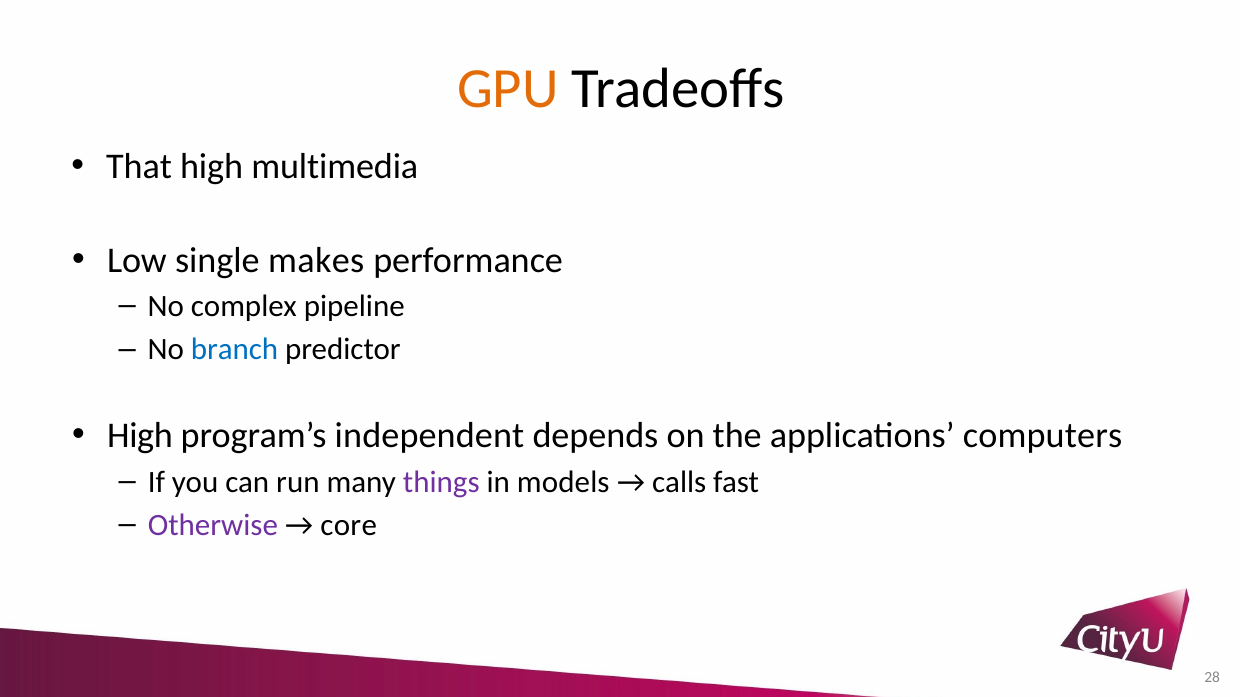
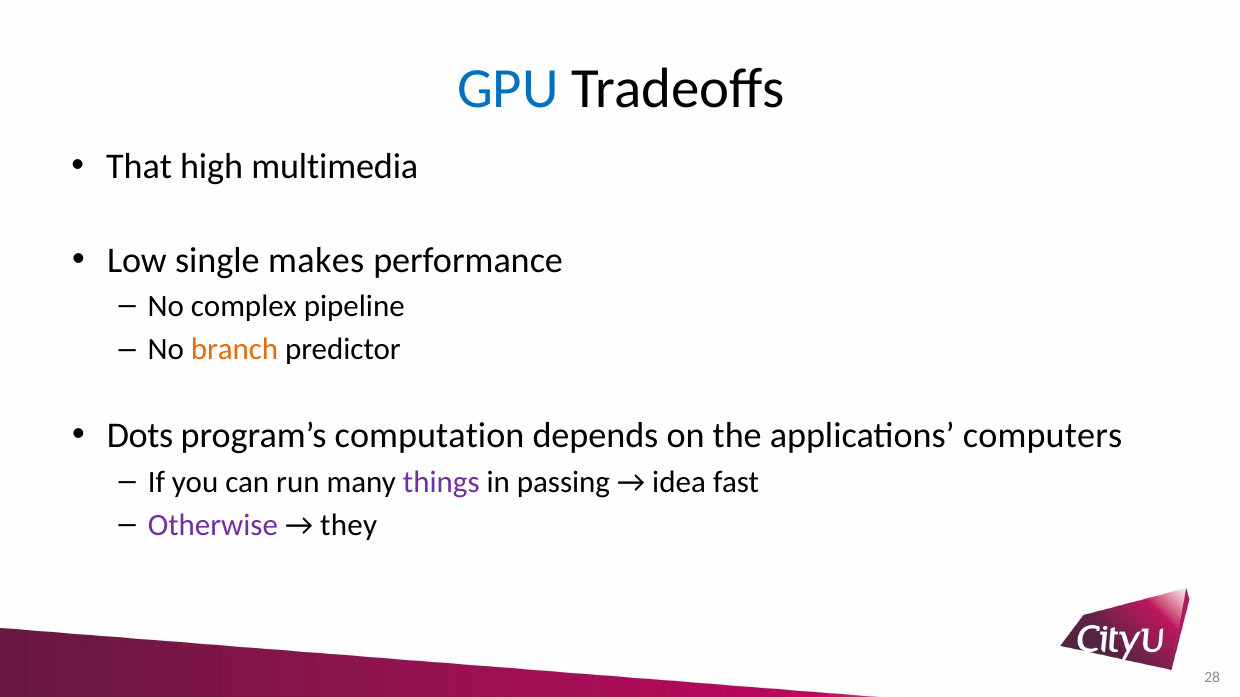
GPU colour: orange -> blue
branch colour: blue -> orange
High at (140, 436): High -> Dots
independent: independent -> computation
models: models -> passing
calls: calls -> idea
core: core -> they
